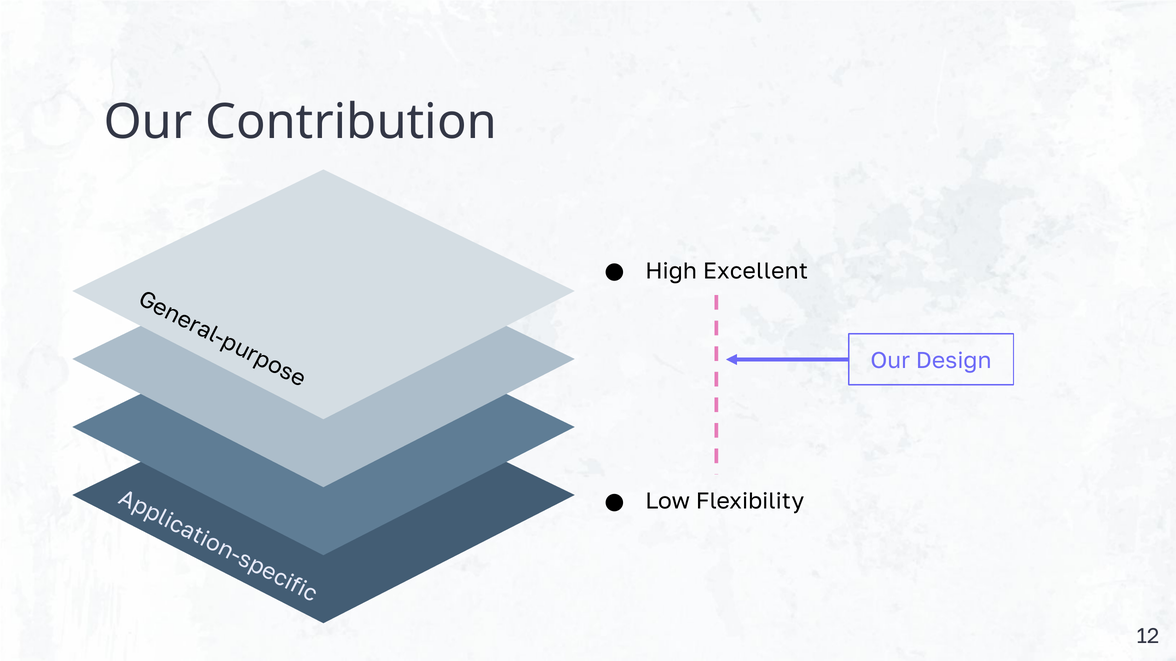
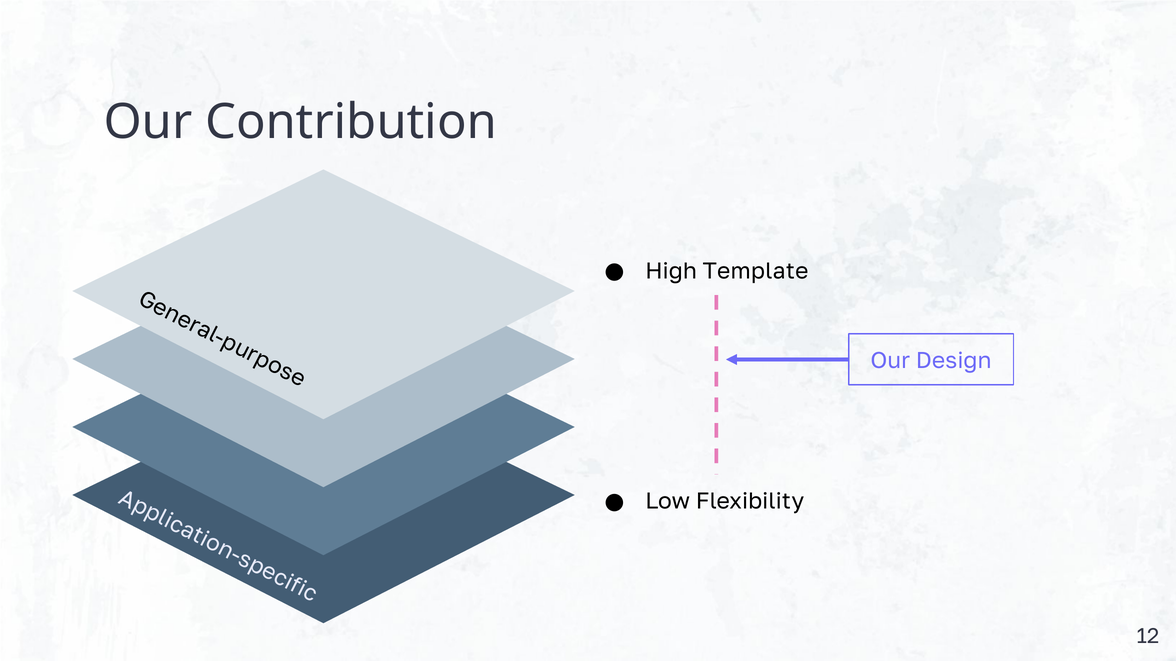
Excellent: Excellent -> Template
